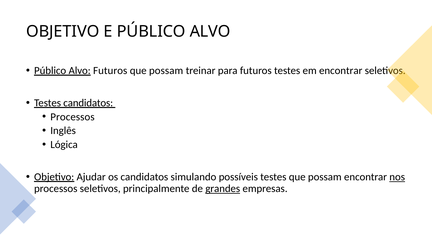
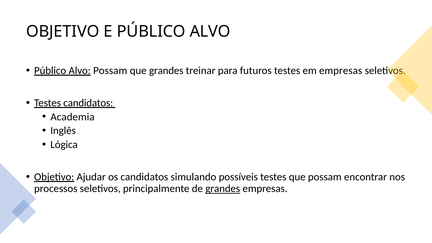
Alvo Futuros: Futuros -> Possam
possam at (166, 71): possam -> grandes
em encontrar: encontrar -> empresas
Processos at (73, 117): Processos -> Academia
nos underline: present -> none
